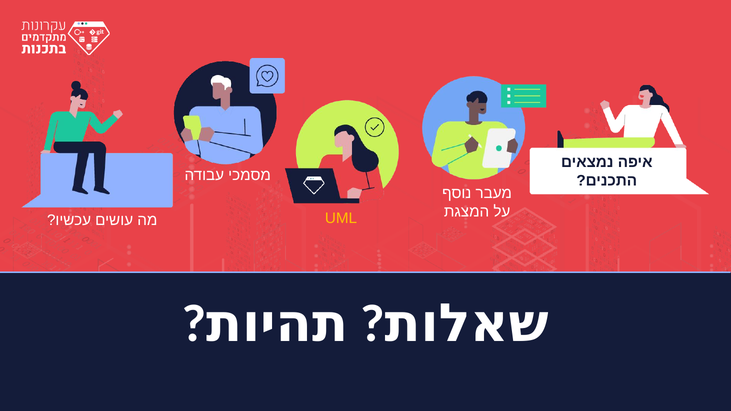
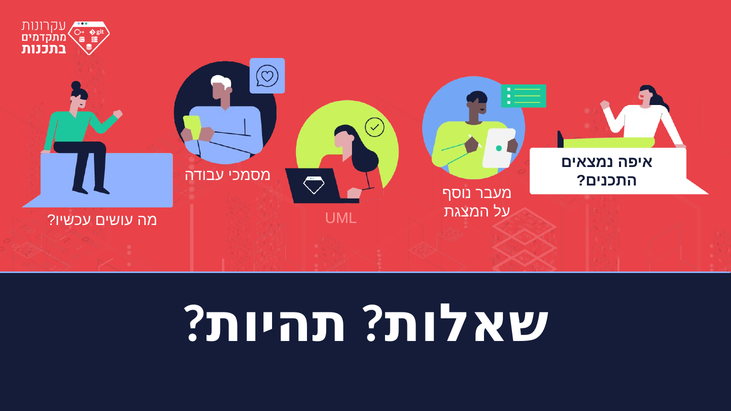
UML colour: yellow -> pink
